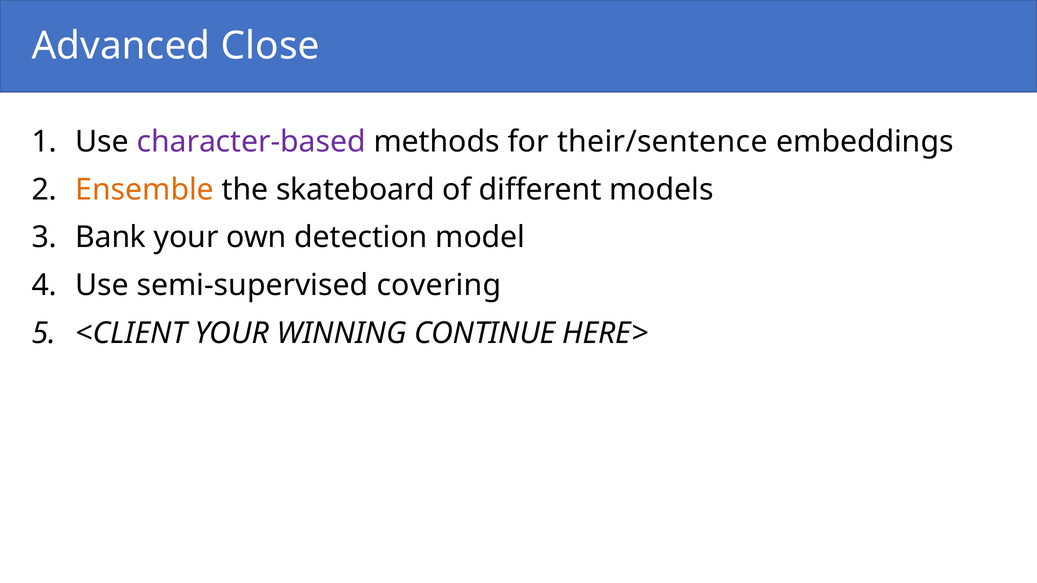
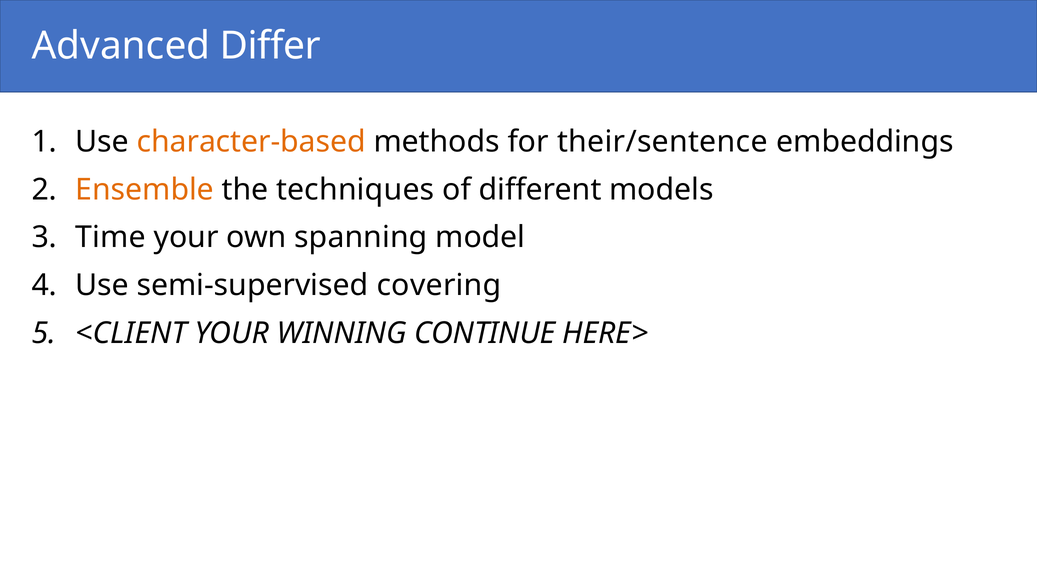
Close: Close -> Differ
character-based colour: purple -> orange
skateboard: skateboard -> techniques
Bank: Bank -> Time
detection: detection -> spanning
